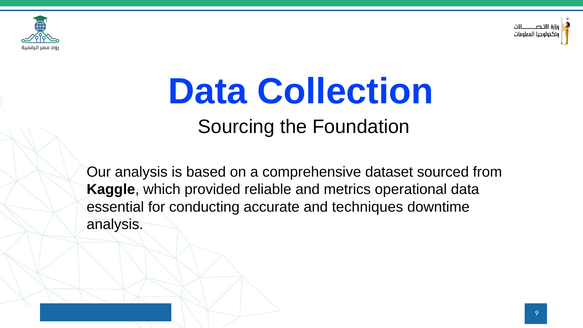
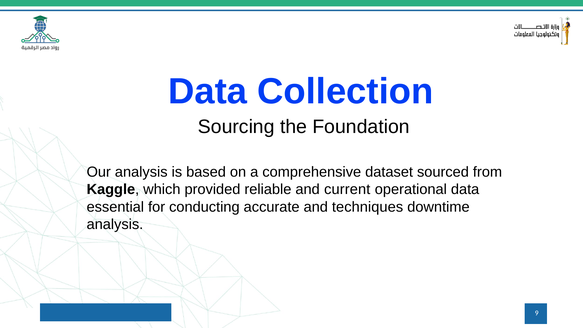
metrics: metrics -> current
